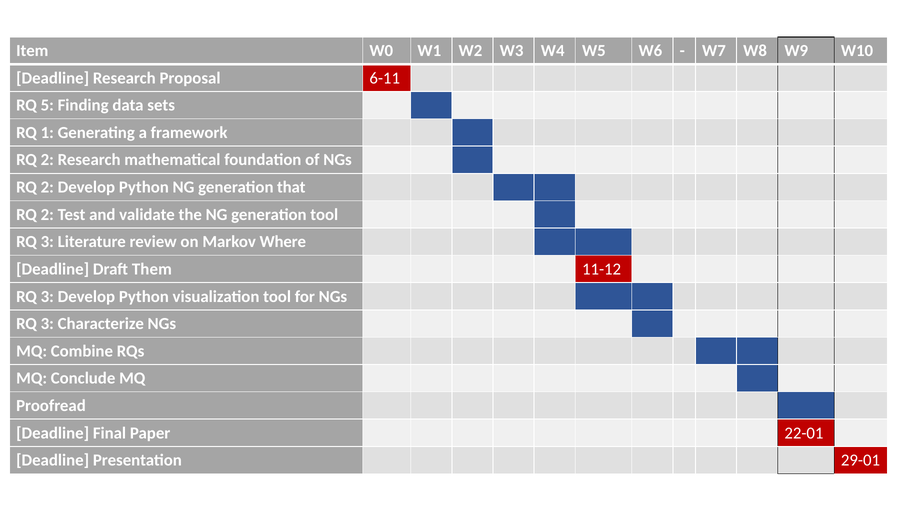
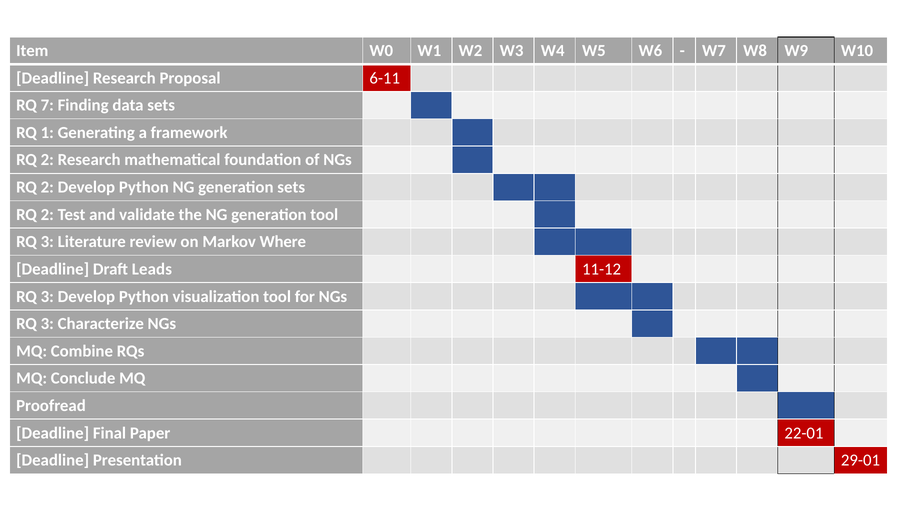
5: 5 -> 7
generation that: that -> sets
Them: Them -> Leads
